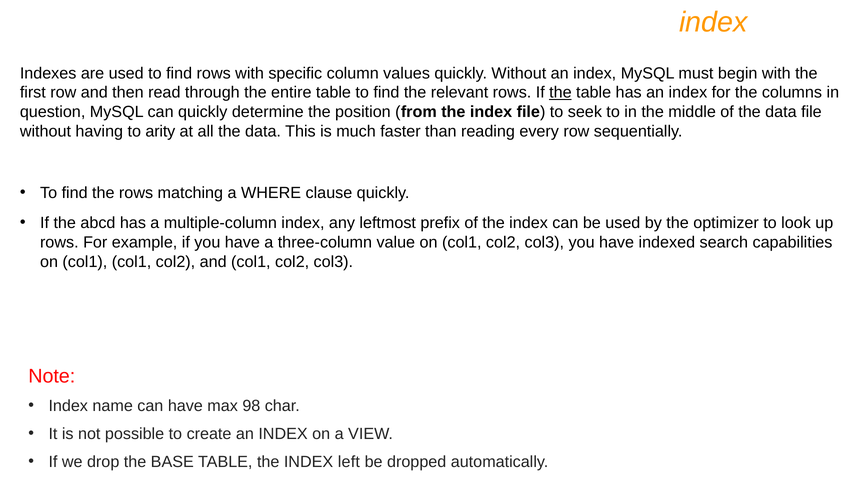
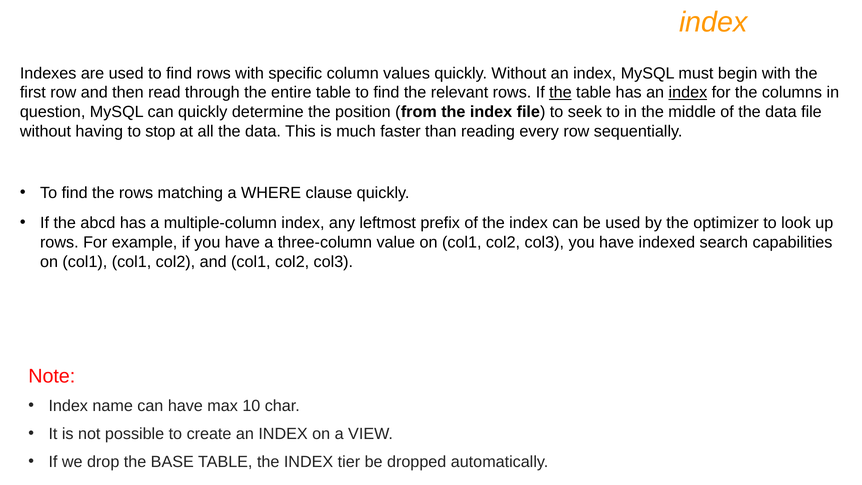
index at (688, 93) underline: none -> present
arity: arity -> stop
98: 98 -> 10
left: left -> tier
